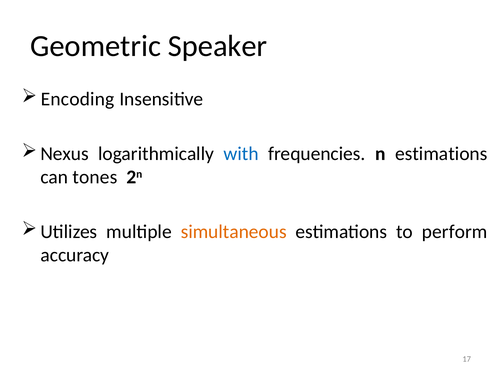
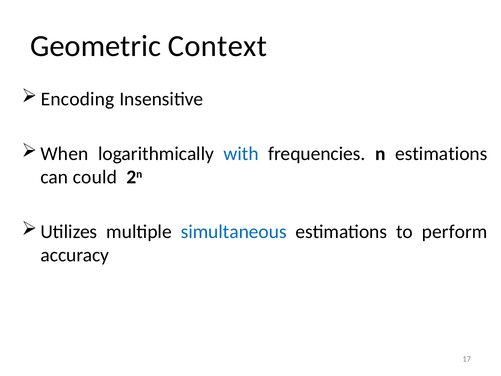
Speaker: Speaker -> Context
Nexus: Nexus -> When
tones: tones -> could
simultaneous colour: orange -> blue
